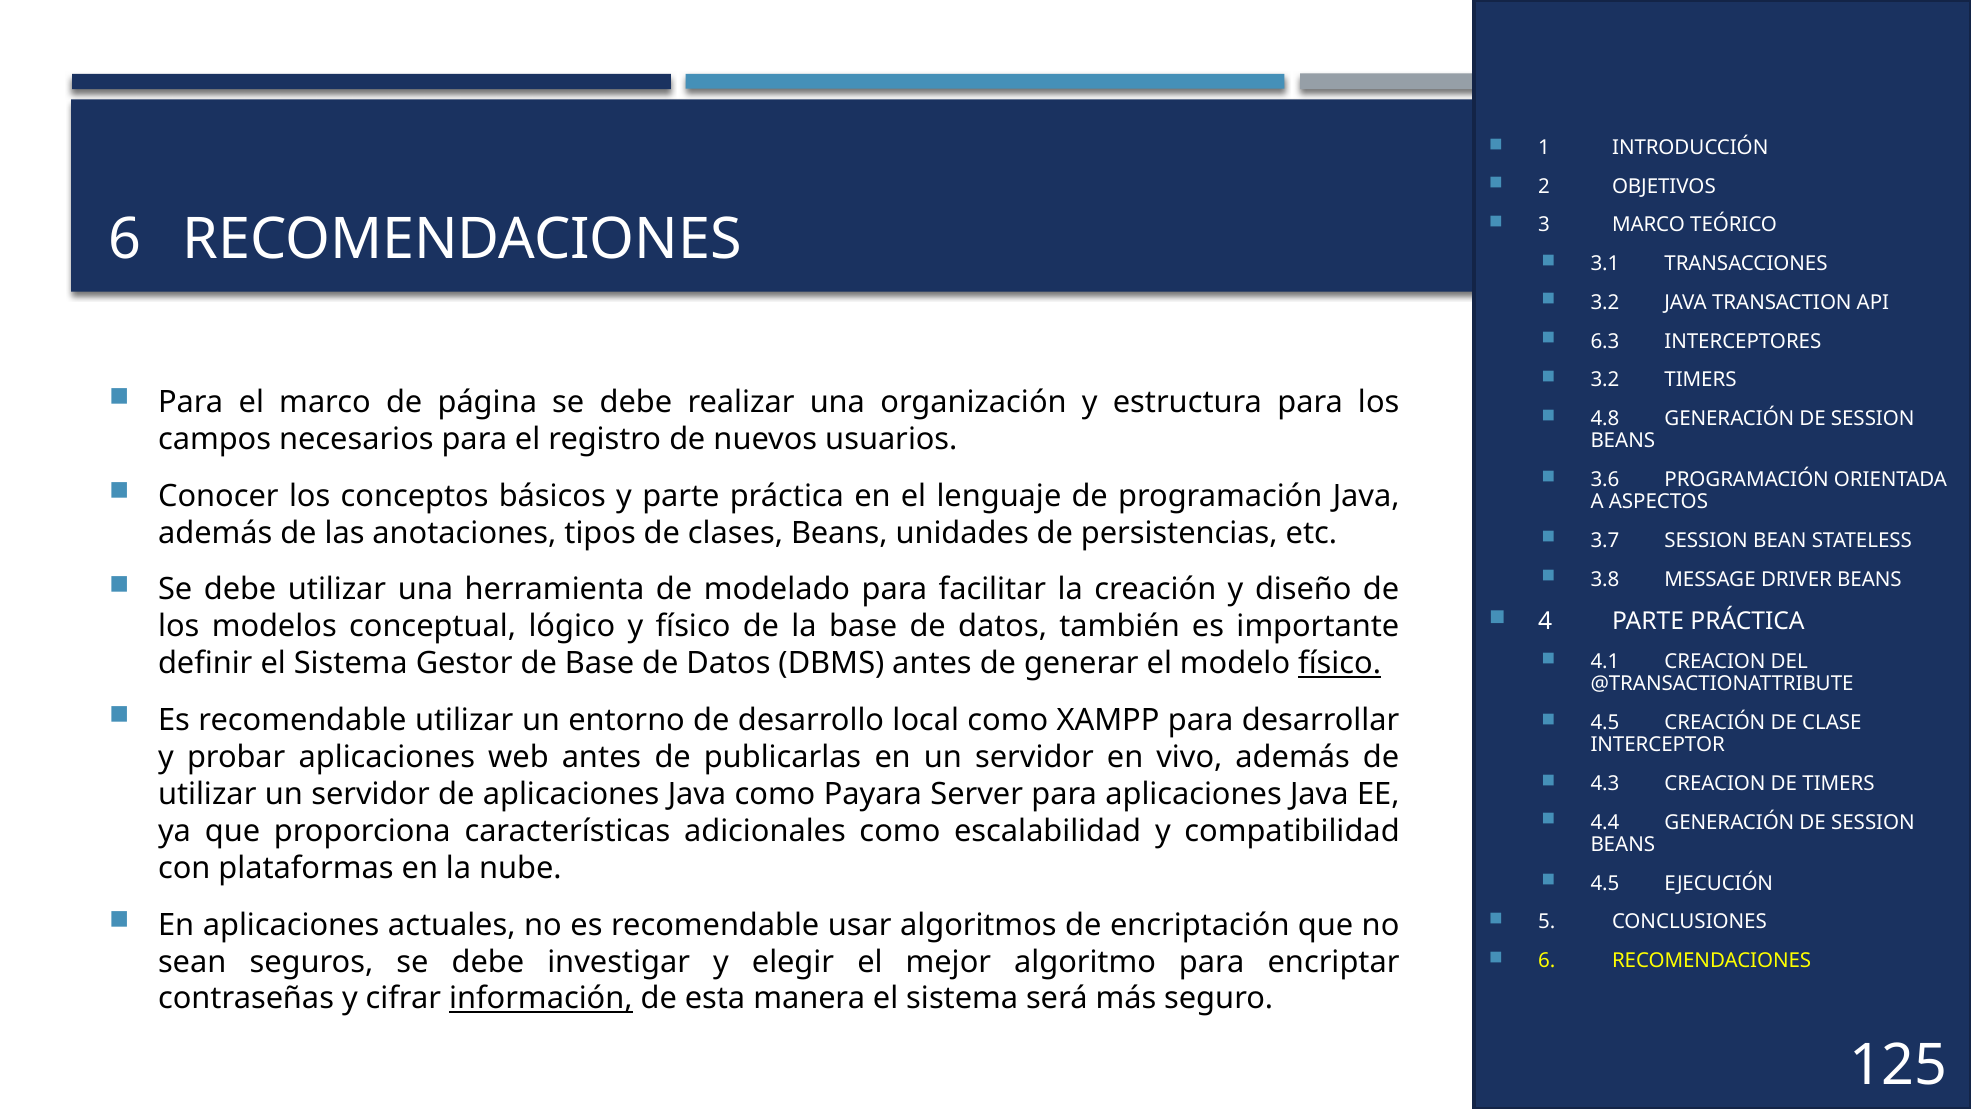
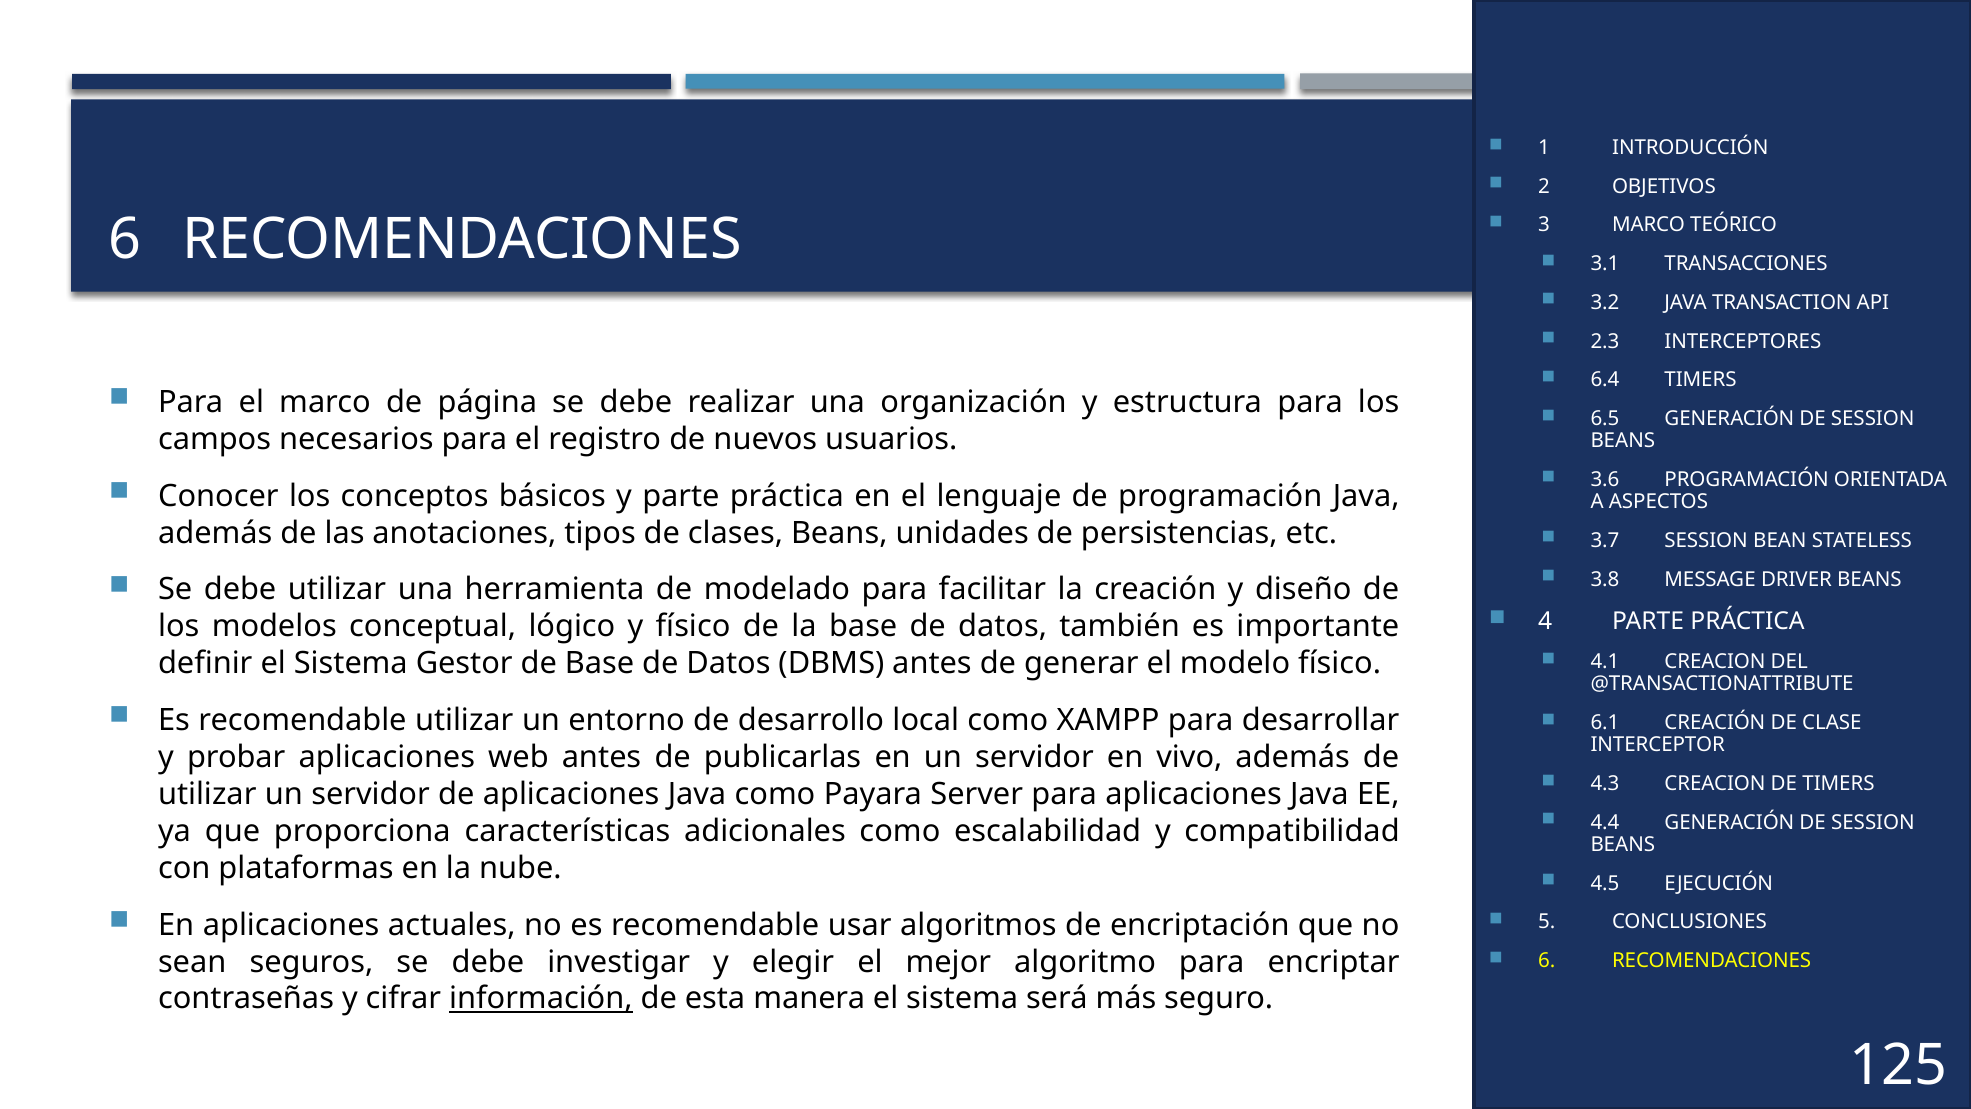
6.3: 6.3 -> 2.3
3.2 at (1605, 380): 3.2 -> 6.4
4.8: 4.8 -> 6.5
físico at (1340, 663) underline: present -> none
4.5 at (1605, 723): 4.5 -> 6.1
